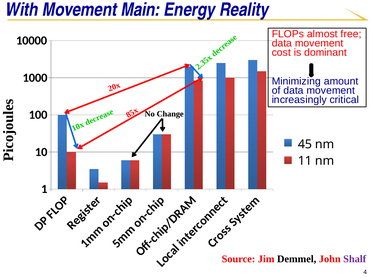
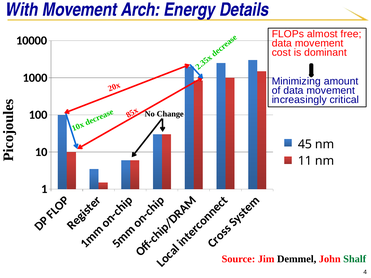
Main: Main -> Arch
Reality: Reality -> Details
Shalf colour: purple -> green
